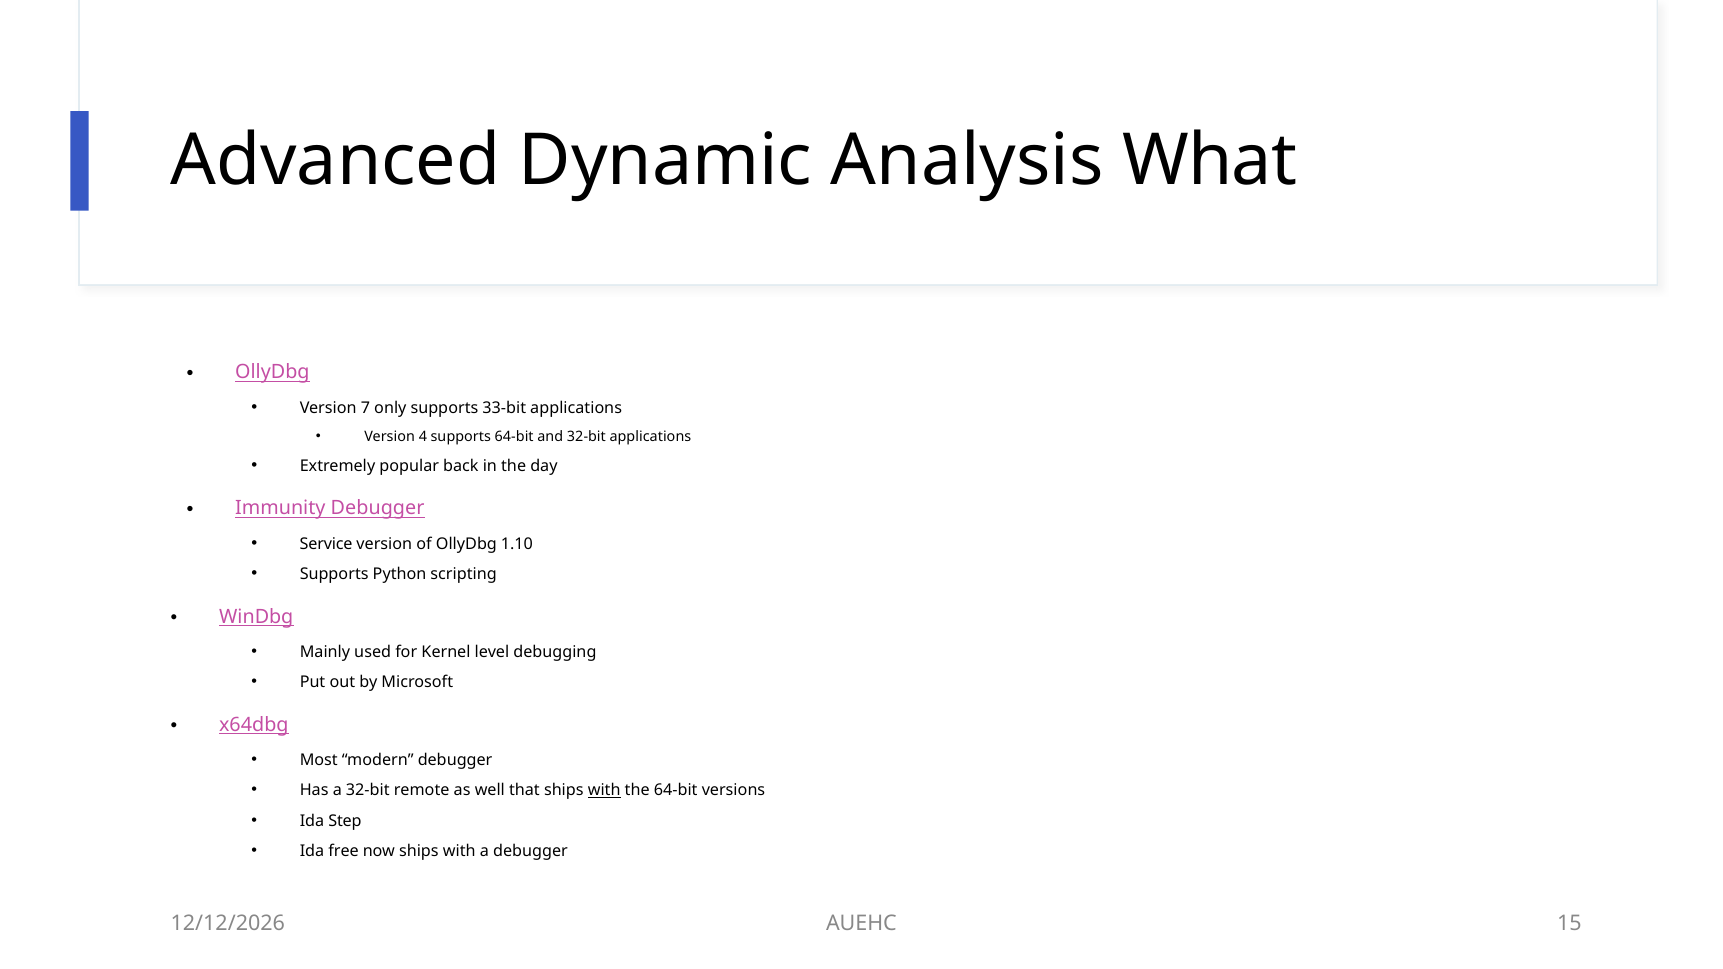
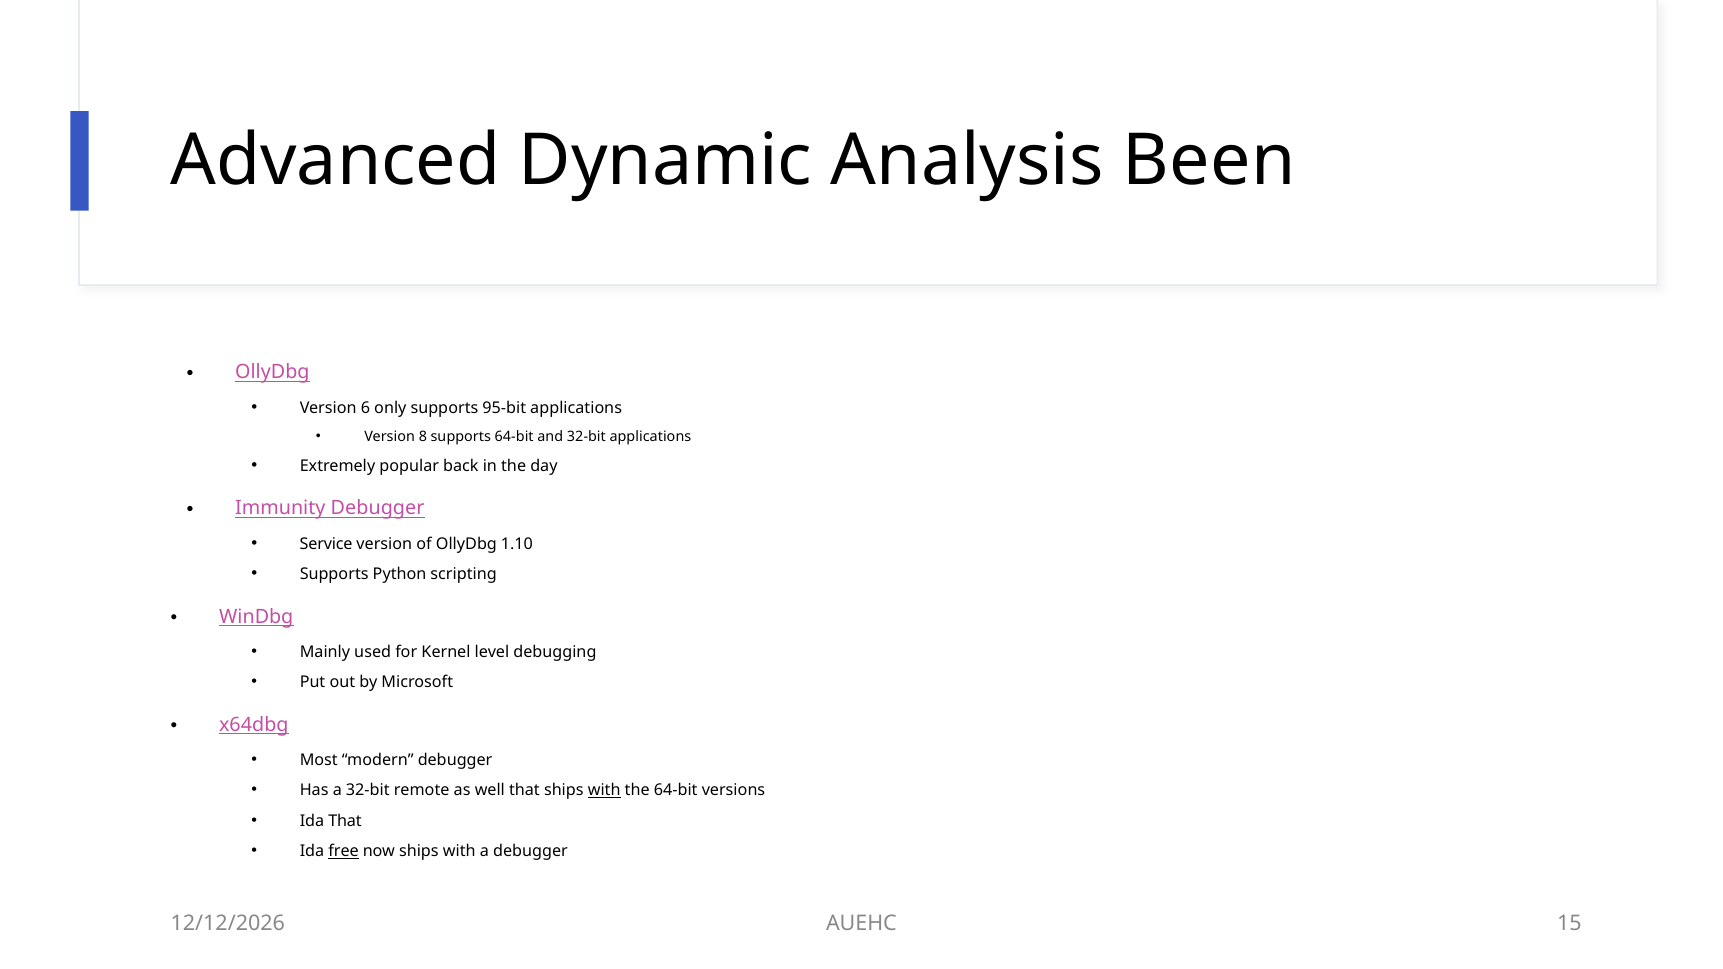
What: What -> Been
7: 7 -> 6
33-bit: 33-bit -> 95-bit
4: 4 -> 8
Ida Step: Step -> That
free underline: none -> present
